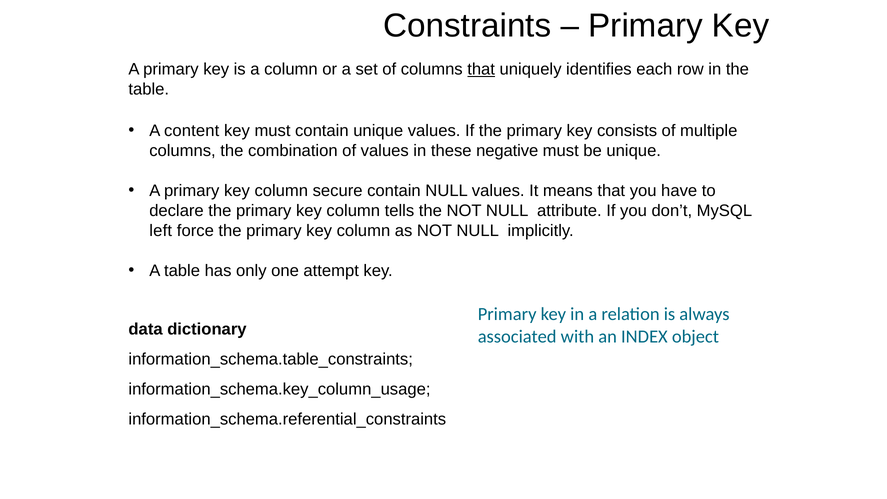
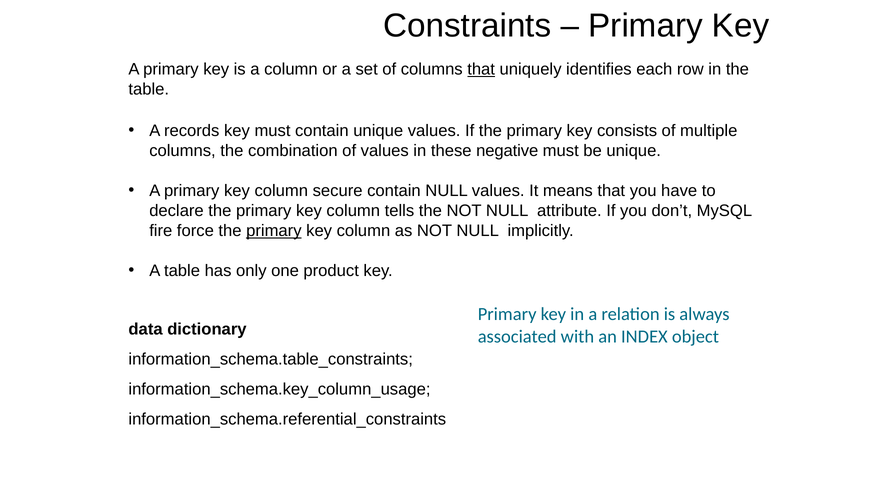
content: content -> records
left: left -> fire
primary at (274, 231) underline: none -> present
attempt: attempt -> product
